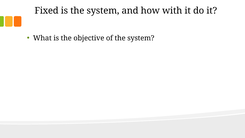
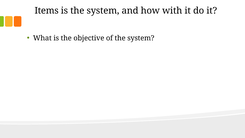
Fixed: Fixed -> Items
